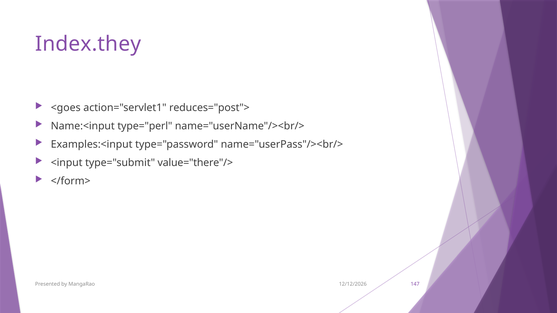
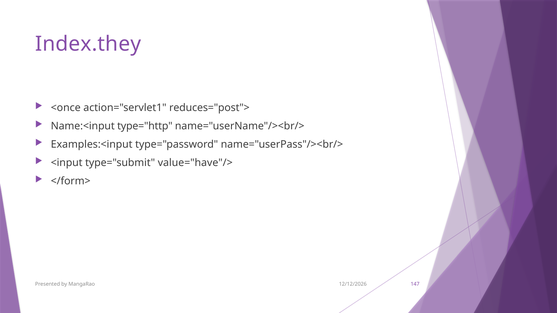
<goes: <goes -> <once
type="perl: type="perl -> type="http
value="there"/>: value="there"/> -> value="have"/>
